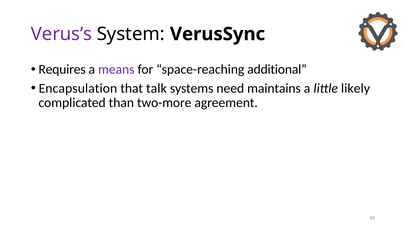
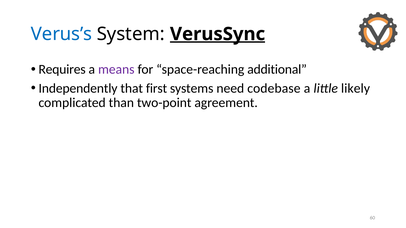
Verus’s colour: purple -> blue
VerusSync underline: none -> present
Encapsulation: Encapsulation -> Independently
talk: talk -> first
maintains: maintains -> codebase
two-more: two-more -> two-point
